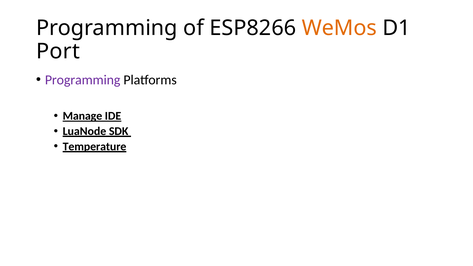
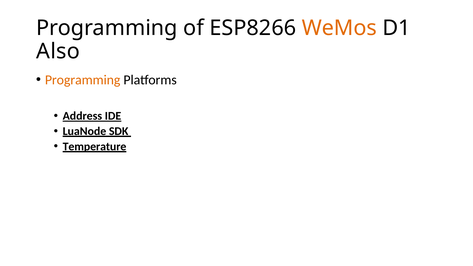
Port: Port -> Also
Programming at (83, 80) colour: purple -> orange
Manage: Manage -> Address
